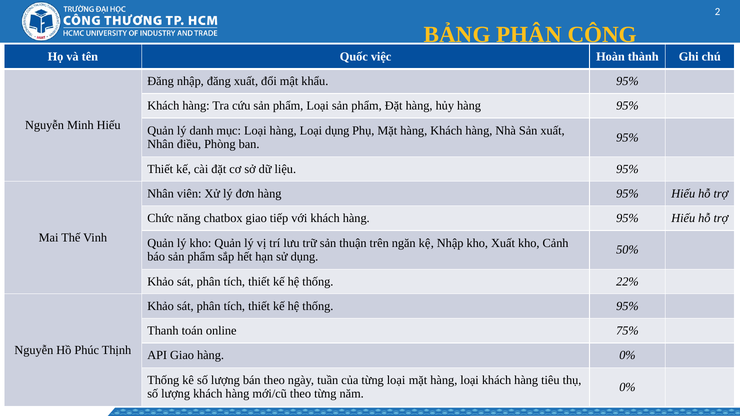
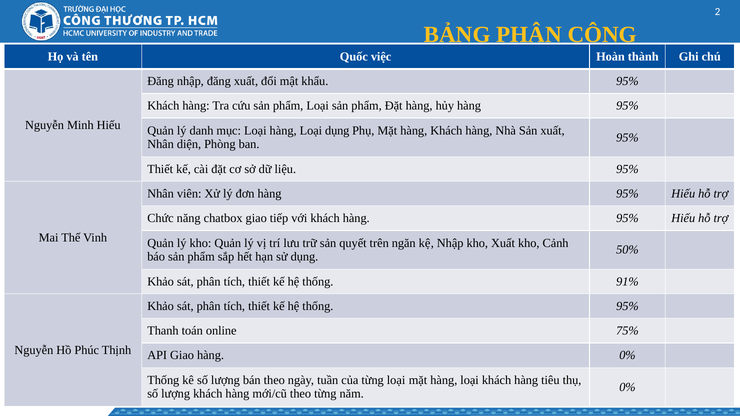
điều: điều -> diện
thuận: thuận -> quyết
22%: 22% -> 91%
